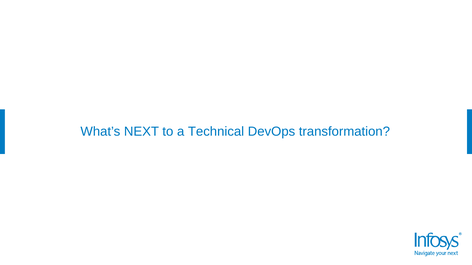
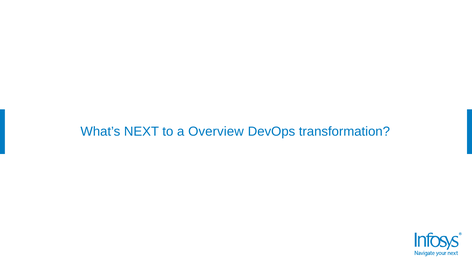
Technical: Technical -> Overview
